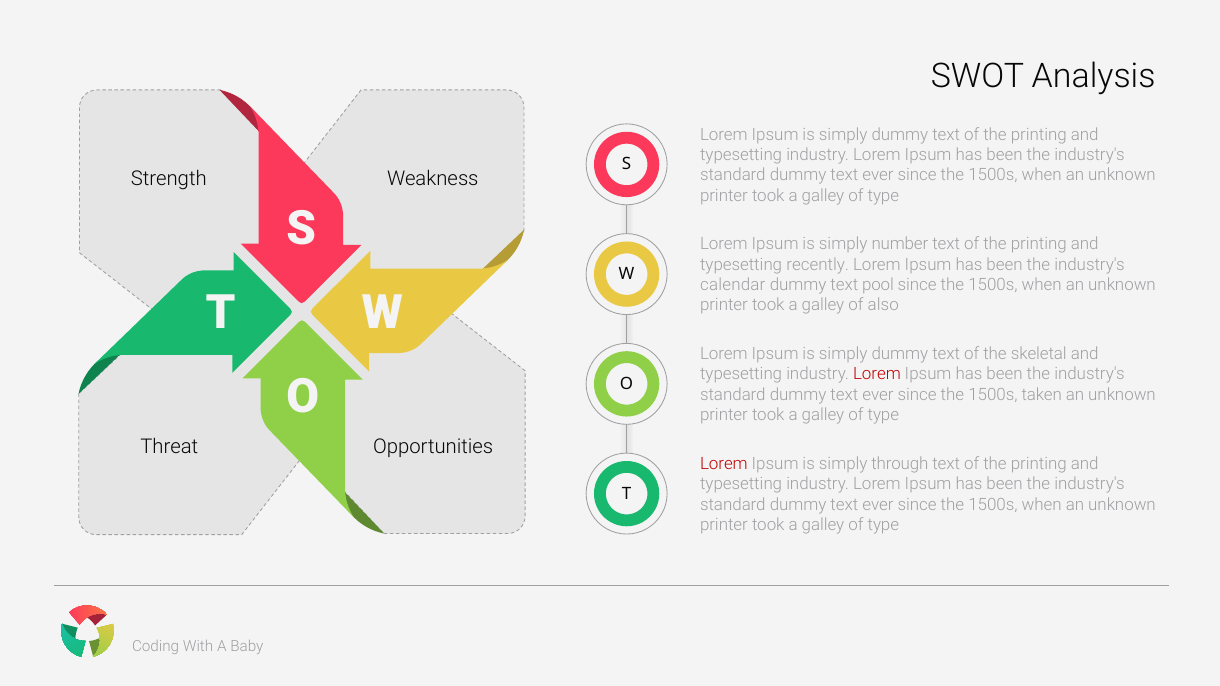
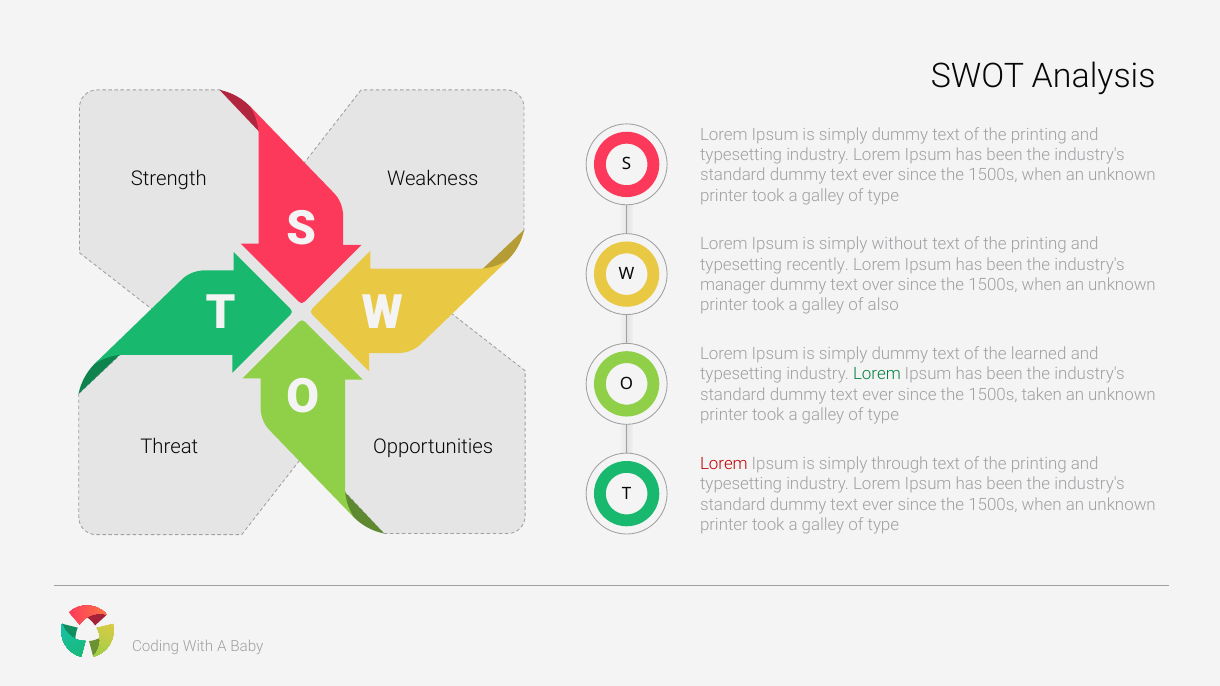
number: number -> without
calendar: calendar -> manager
pool: pool -> over
skeletal: skeletal -> learned
Lorem at (877, 374) colour: red -> green
